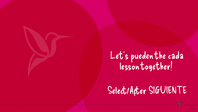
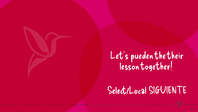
cada: cada -> their
Select/After: Select/After -> Select/Local
